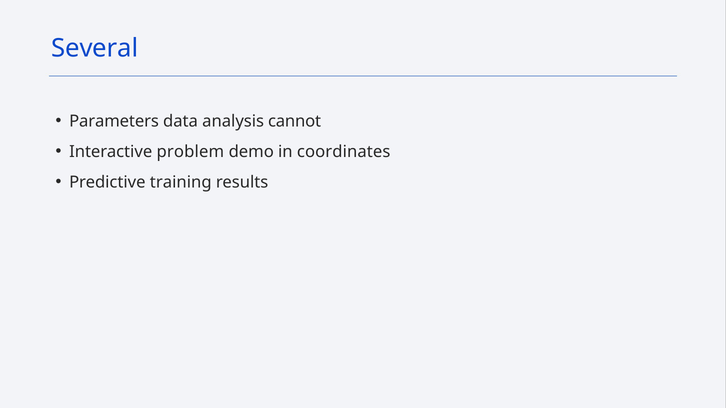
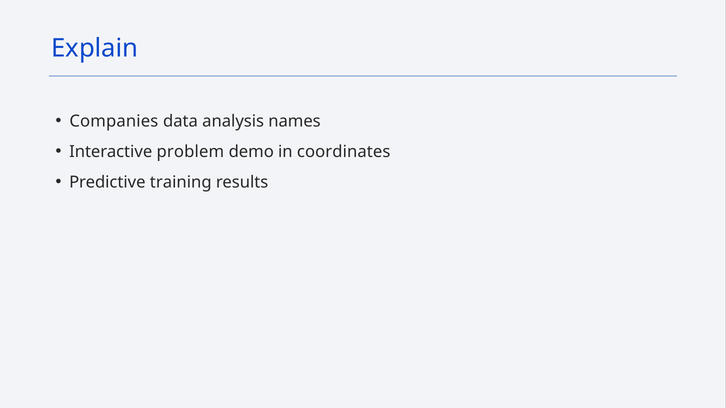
Several: Several -> Explain
Parameters: Parameters -> Companies
cannot: cannot -> names
